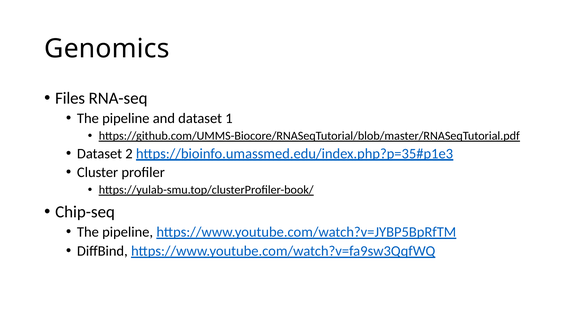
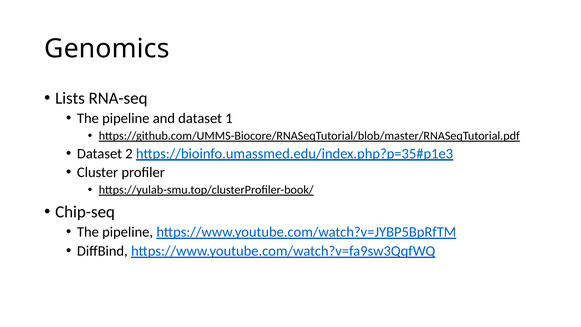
Files: Files -> Lists
